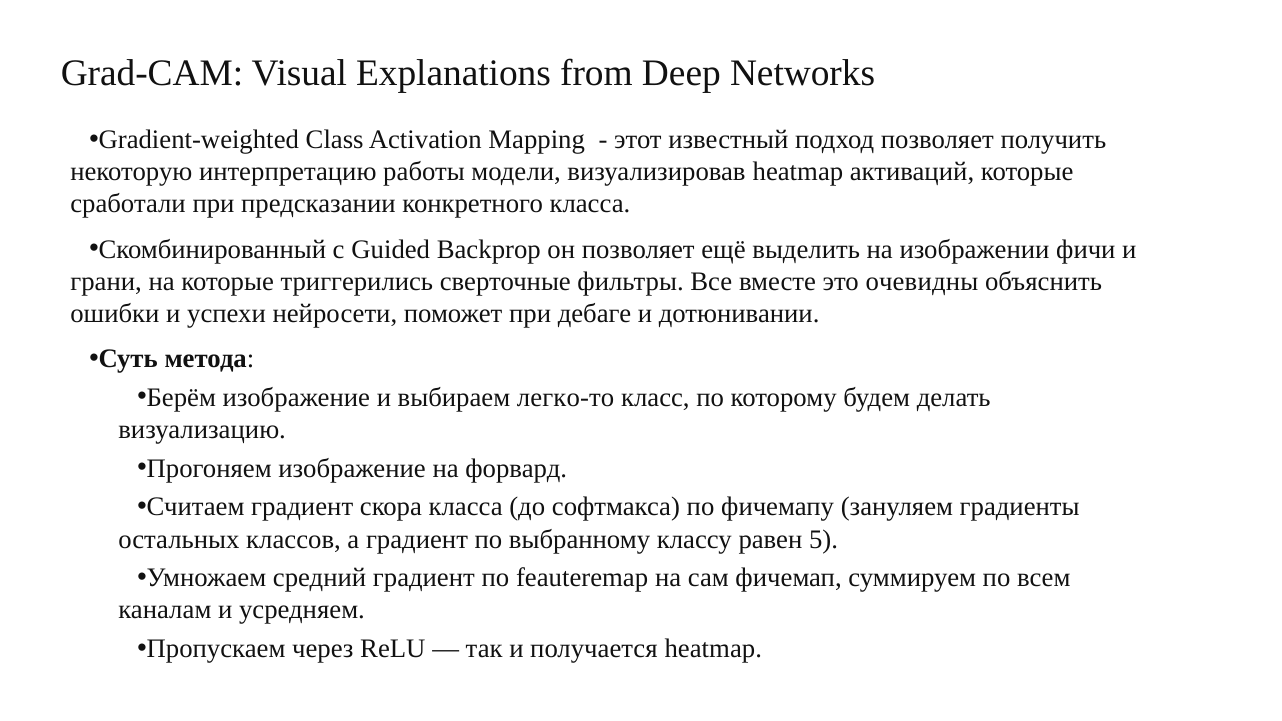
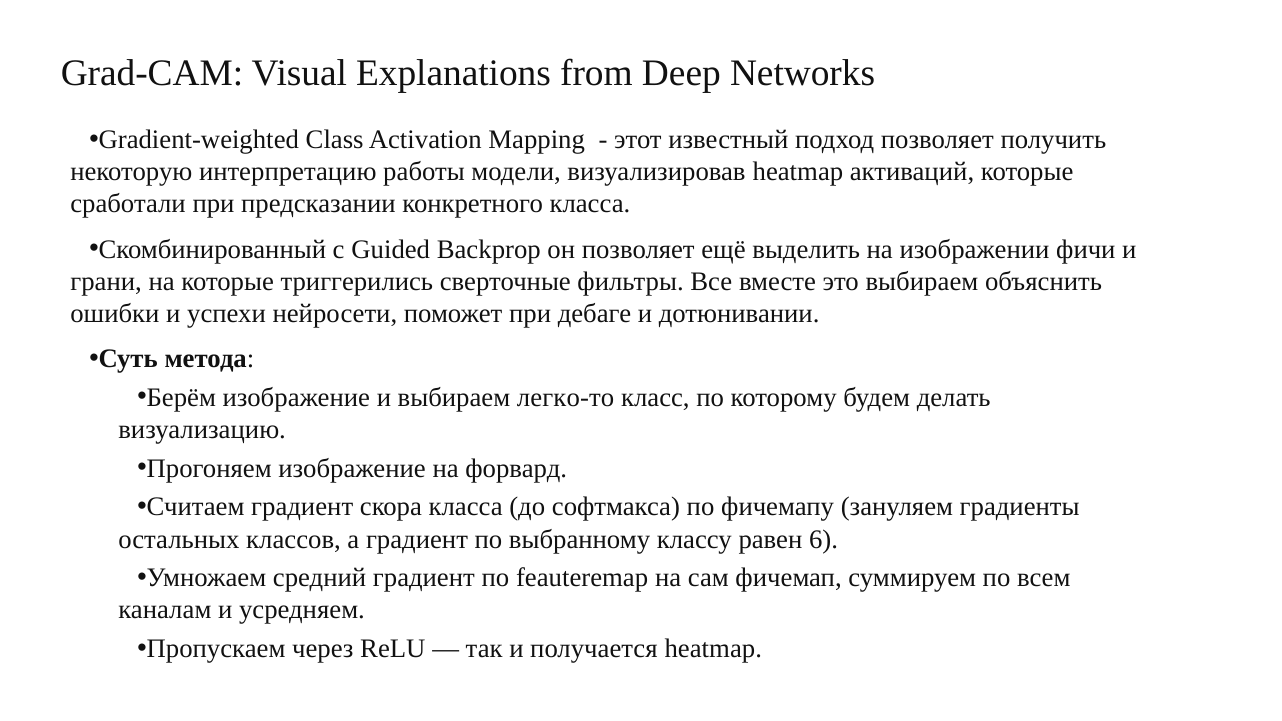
это очевидны: очевидны -> выбираем
5: 5 -> 6
